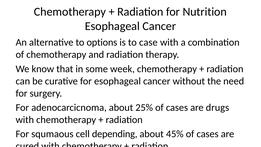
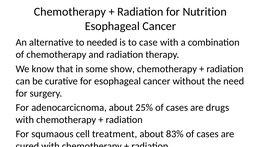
options: options -> needed
week: week -> show
depending: depending -> treatment
45%: 45% -> 83%
